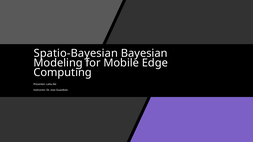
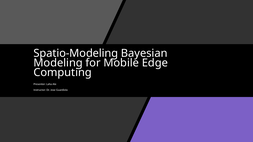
Spatio-Bayesian: Spatio-Bayesian -> Spatio-Modeling
